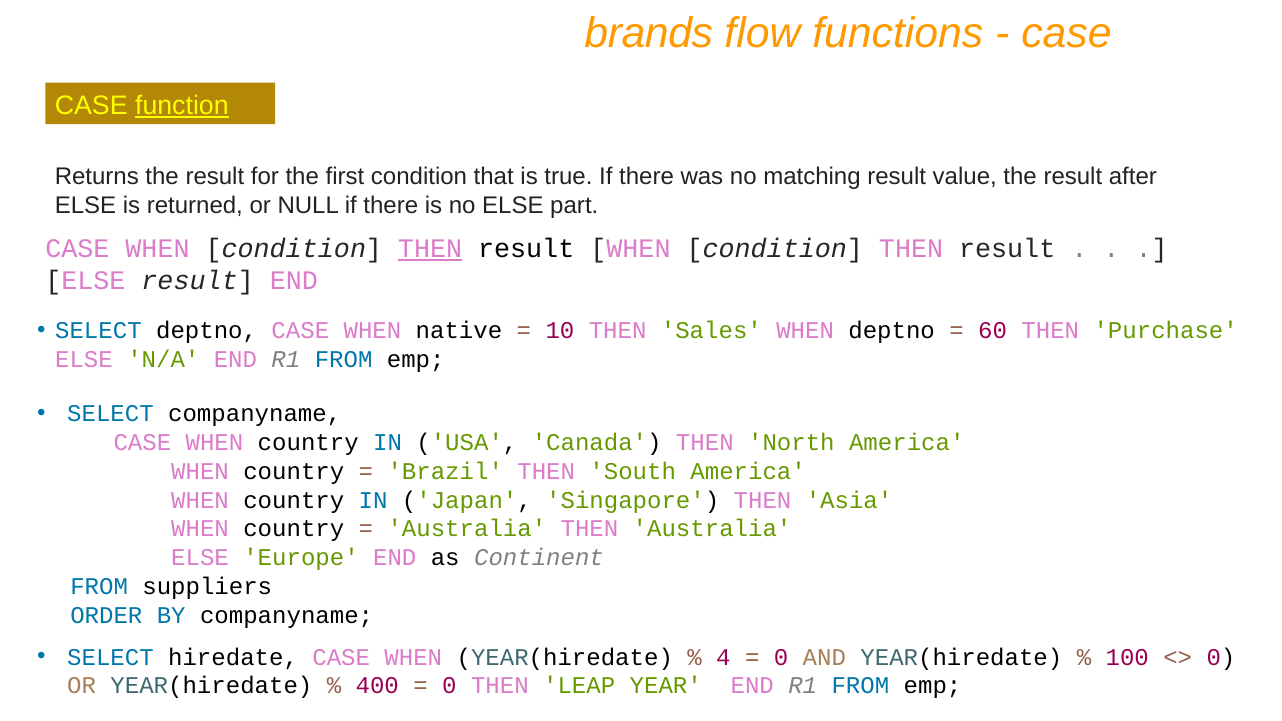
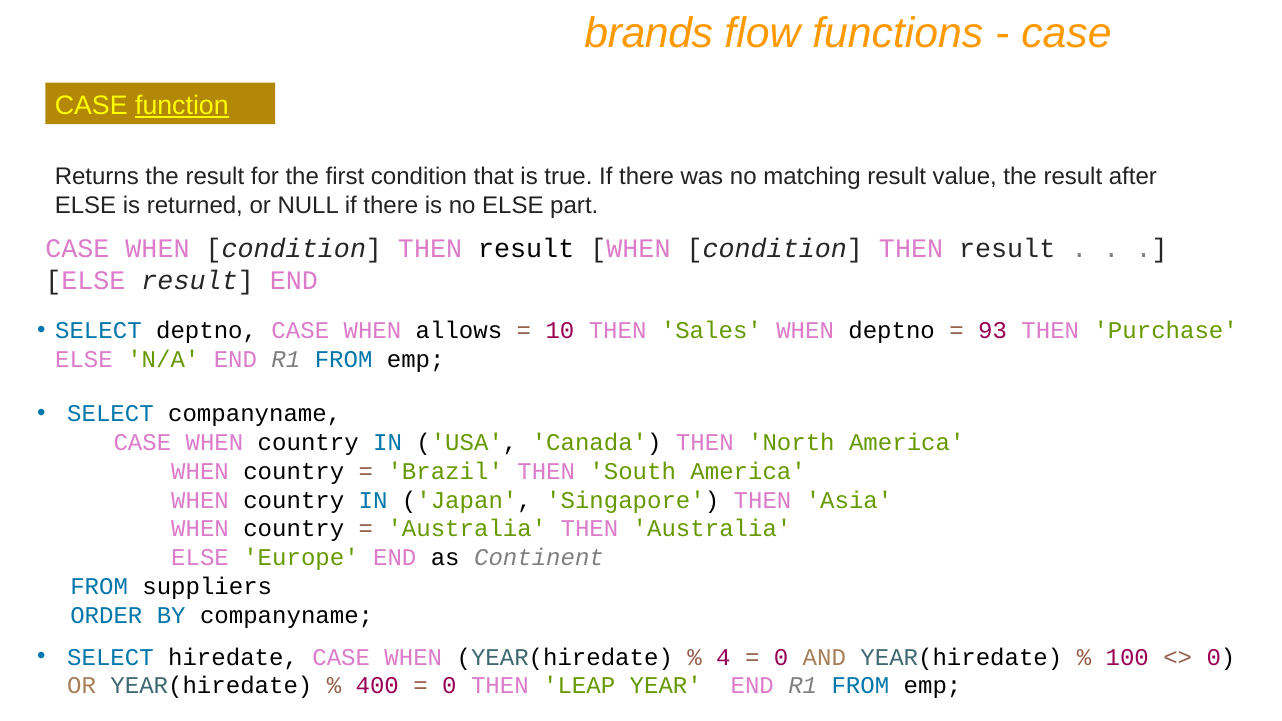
THEN at (430, 248) underline: present -> none
native: native -> allows
60: 60 -> 93
